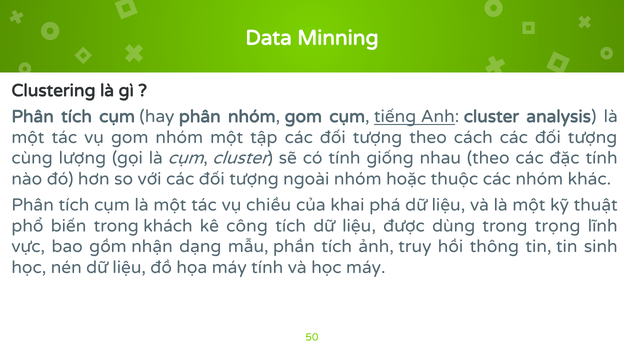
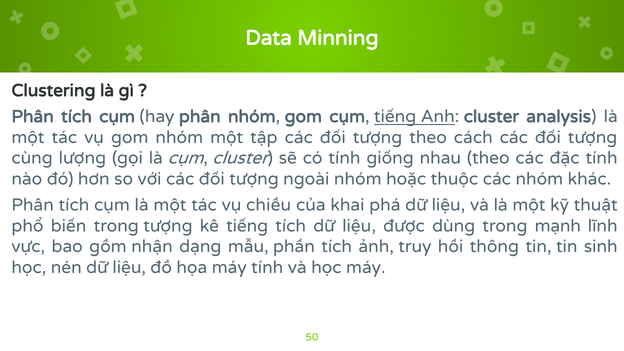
trong khách: khách -> tượng
kê công: công -> tiếng
trọng: trọng -> mạnh
